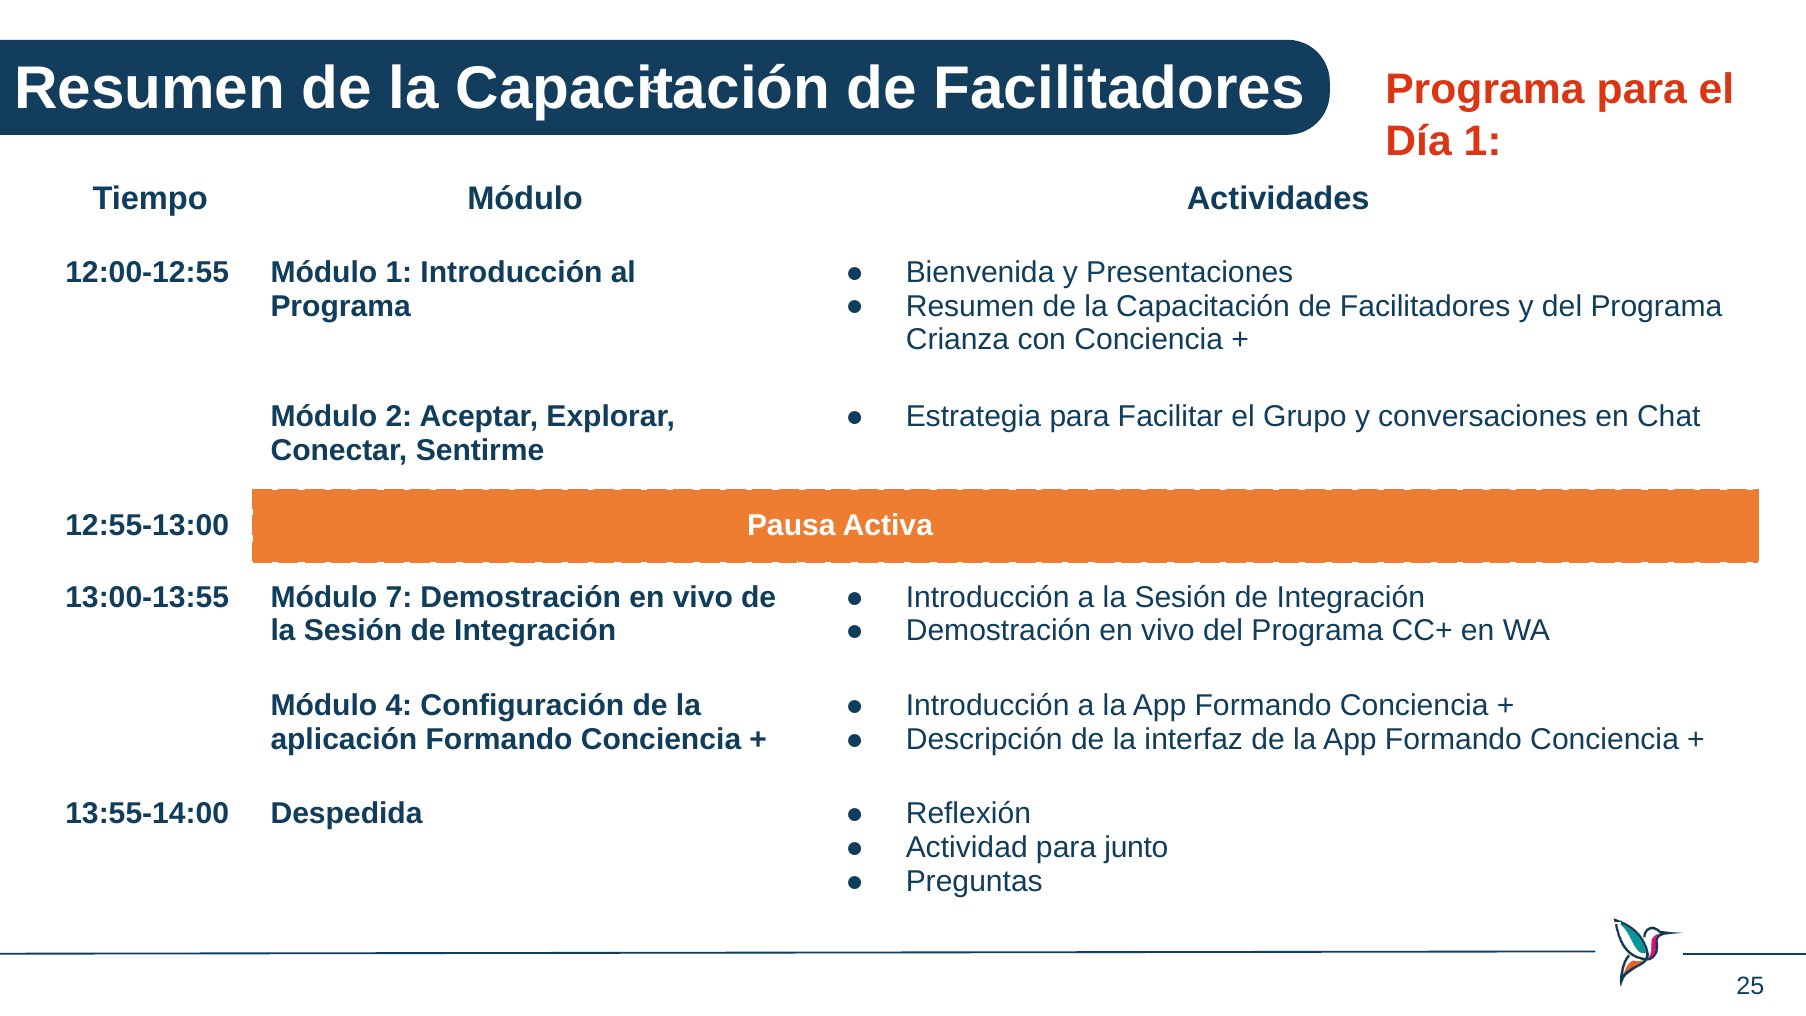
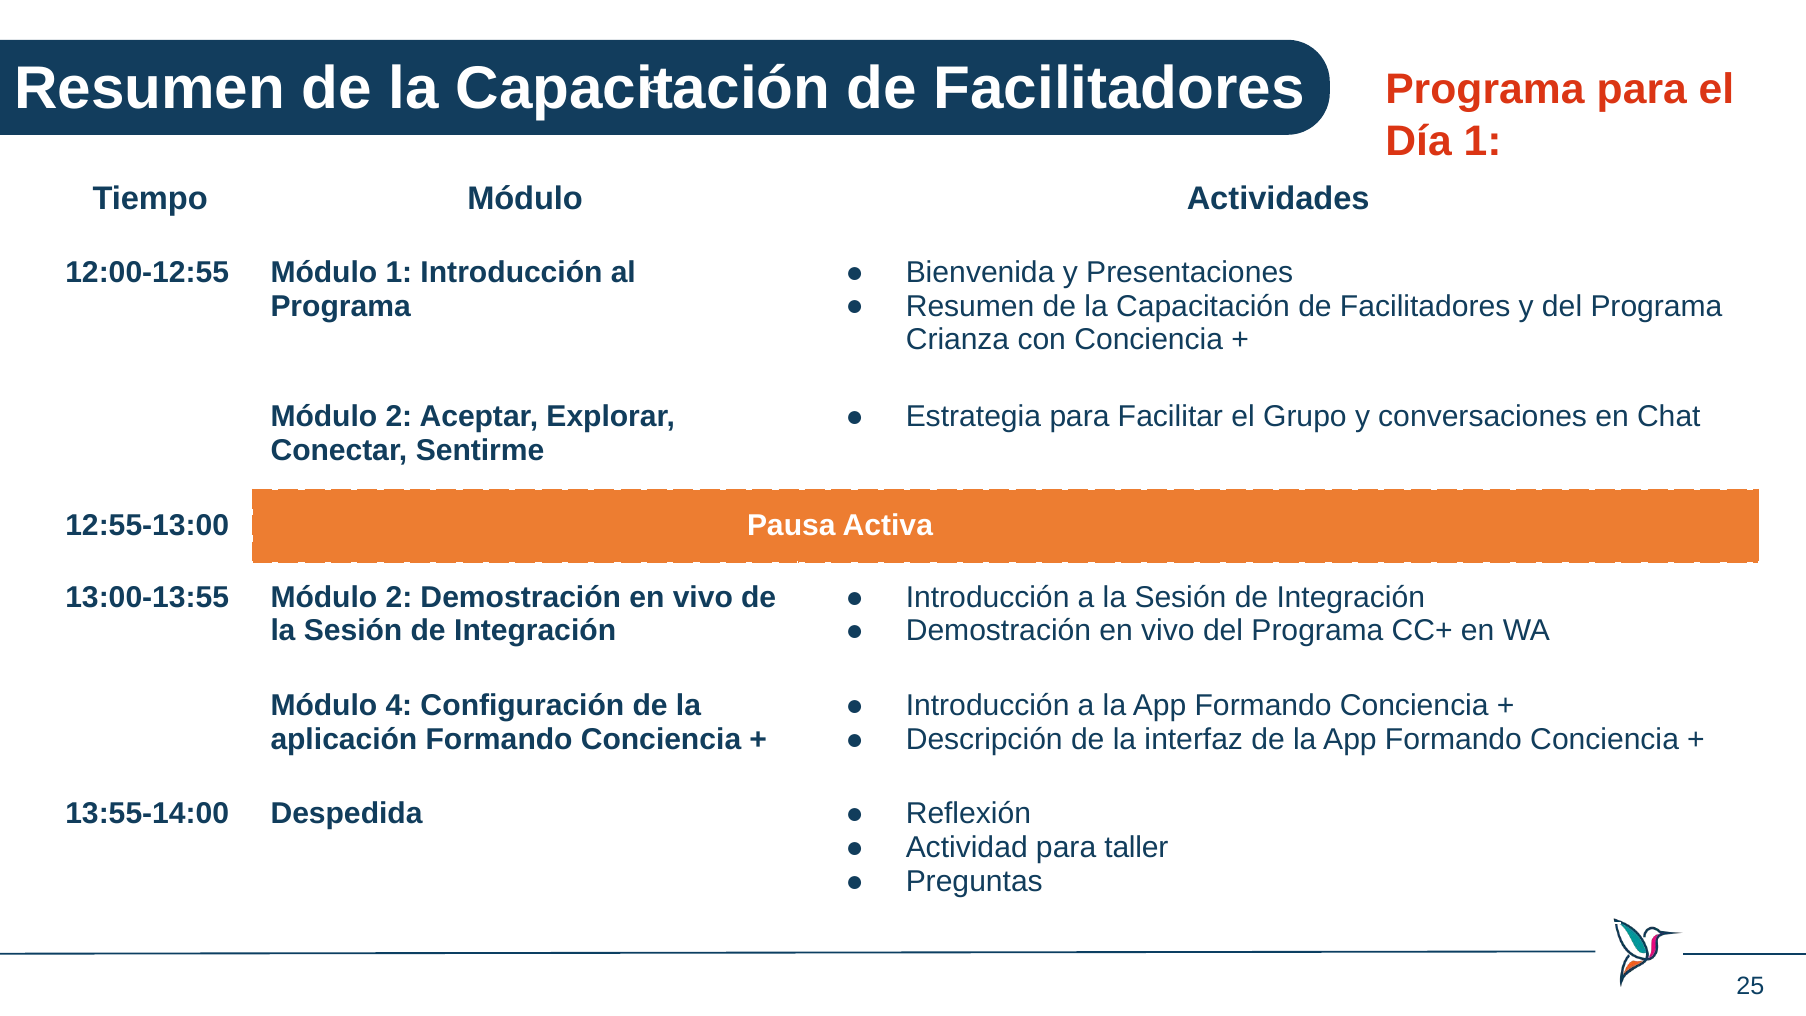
13:00-13:55 Módulo 7: 7 -> 2
junto: junto -> taller
